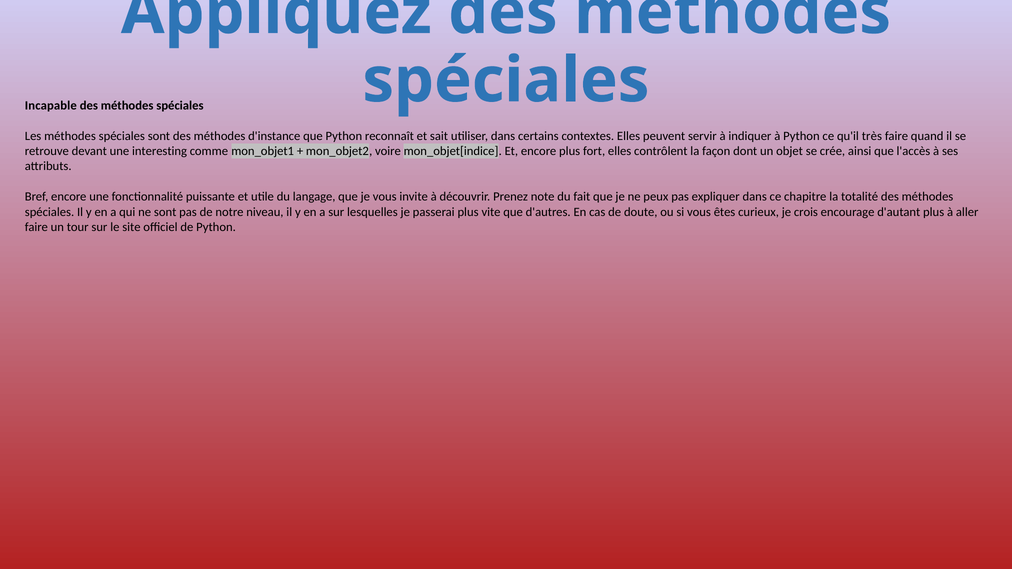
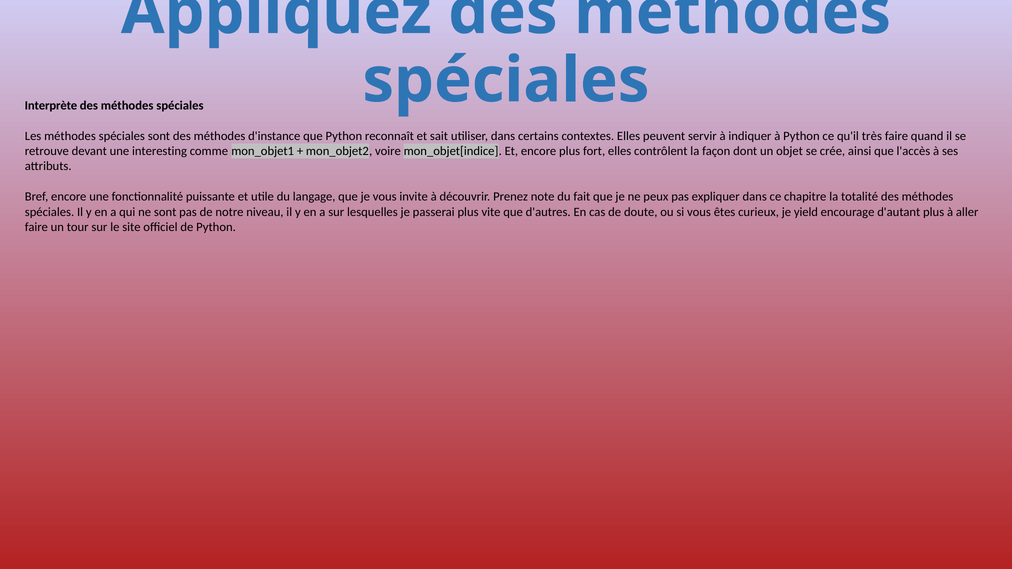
Incapable: Incapable -> Interprète
crois: crois -> yield
